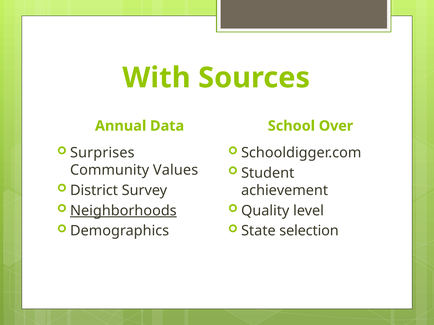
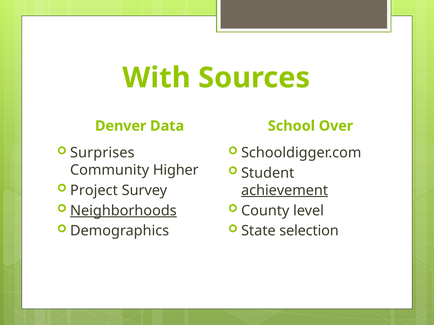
Annual: Annual -> Denver
Values: Values -> Higher
District: District -> Project
achievement underline: none -> present
Quality: Quality -> County
